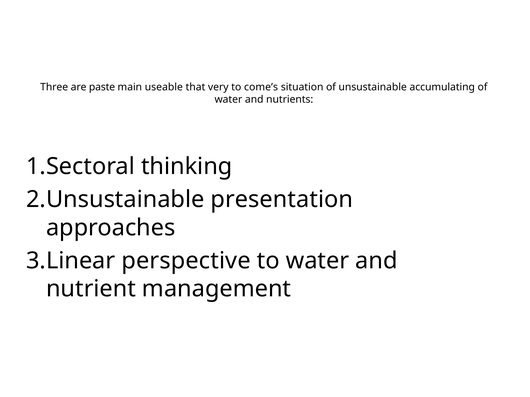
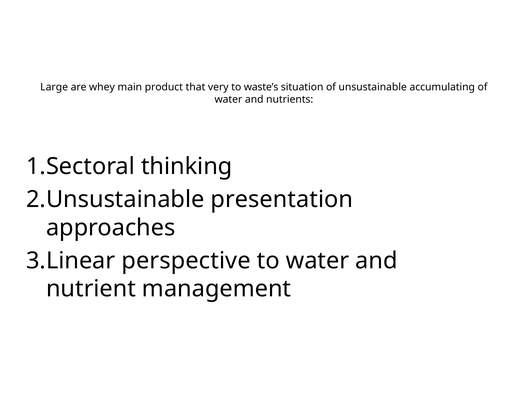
Three: Three -> Large
paste: paste -> whey
useable: useable -> product
come’s: come’s -> waste’s
